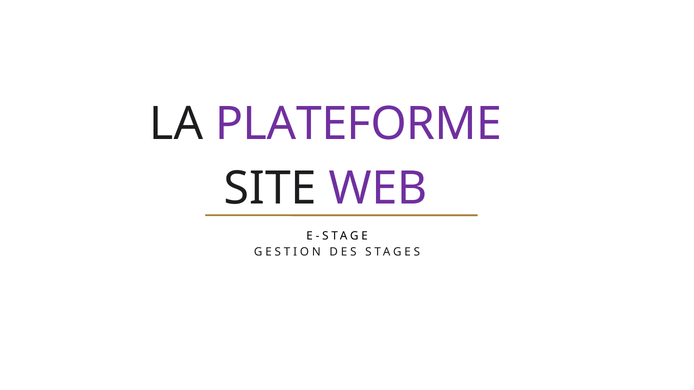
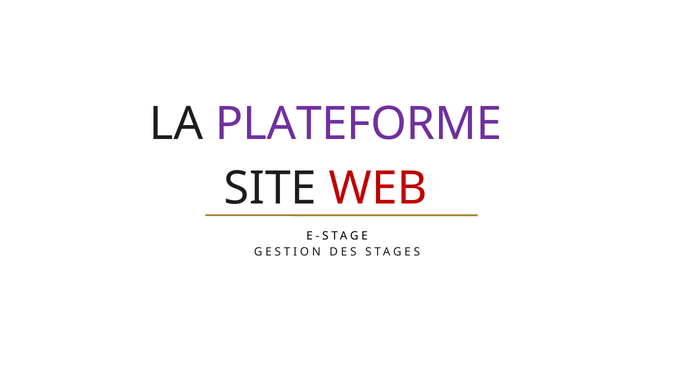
WEB colour: purple -> red
